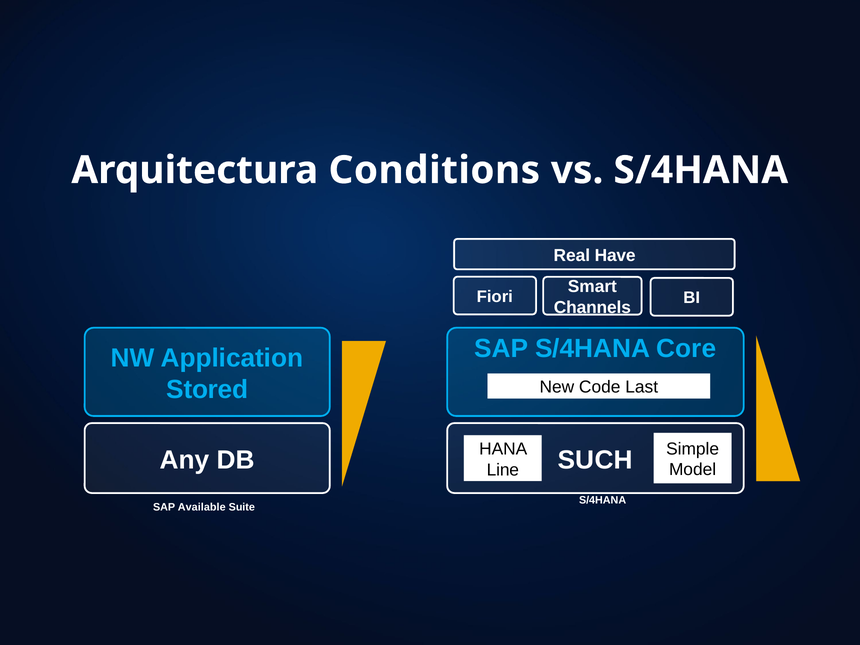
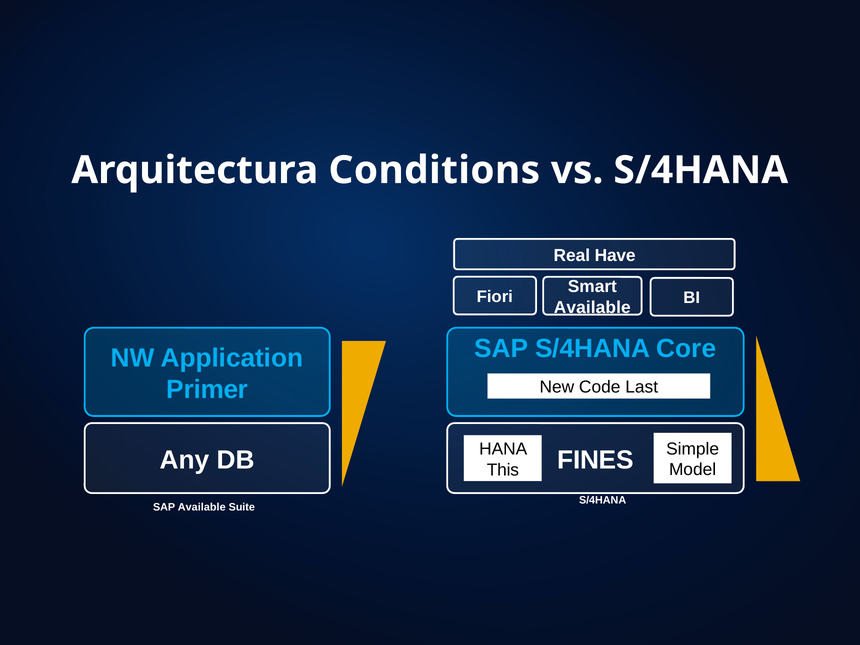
Channels at (592, 307): Channels -> Available
Stored: Stored -> Primer
SUCH: SUCH -> FINES
Line: Line -> This
